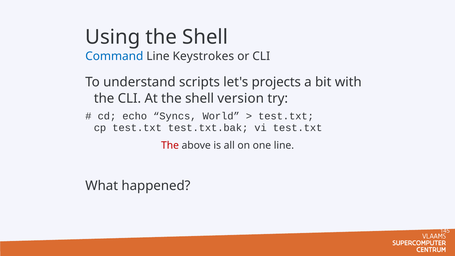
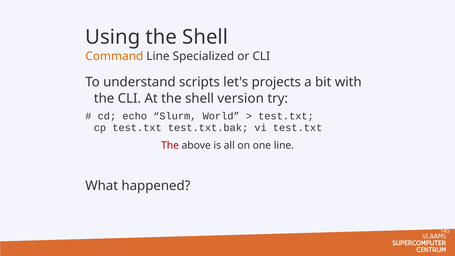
Command colour: blue -> orange
Keystrokes: Keystrokes -> Specialized
Syncs: Syncs -> Slurm
